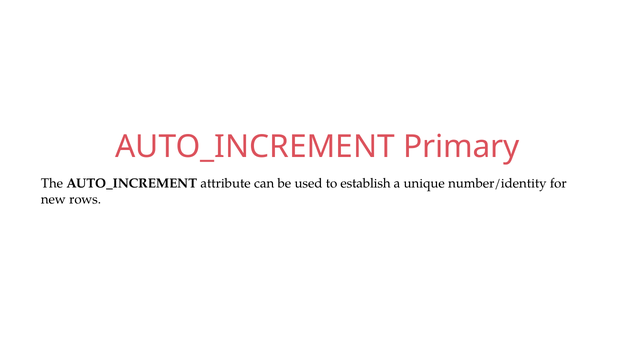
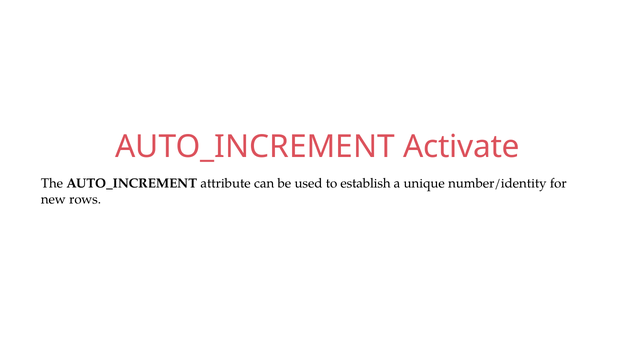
Primary: Primary -> Activate
